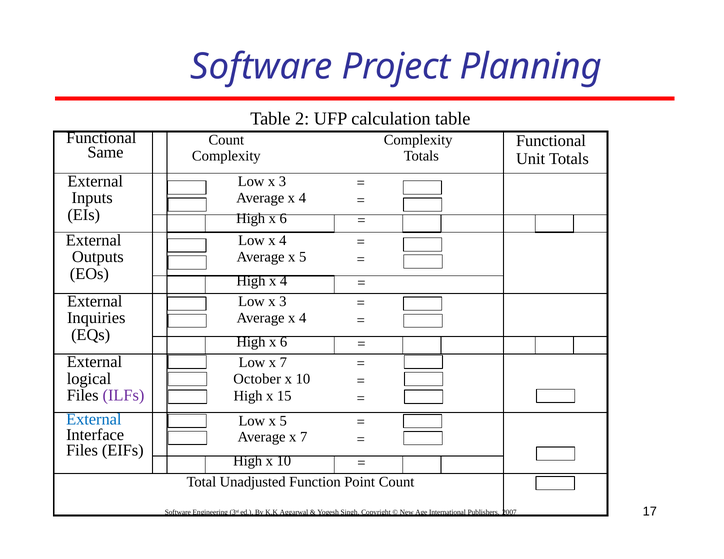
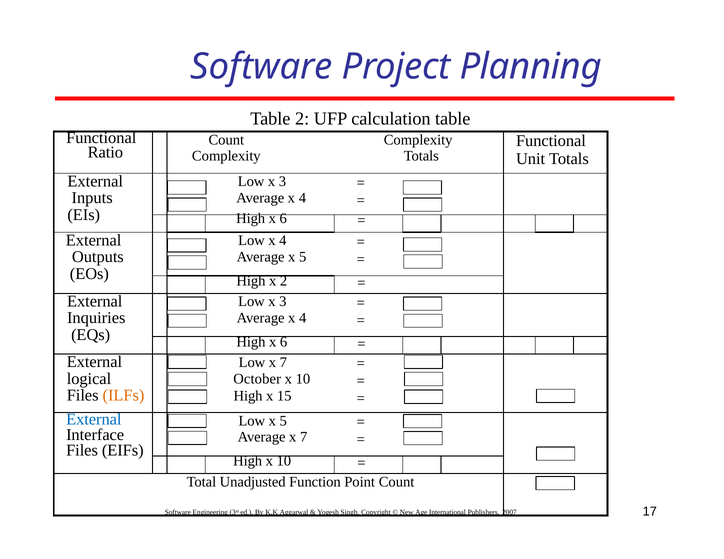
Same: Same -> Ratio
High x 4: 4 -> 2
ILFs colour: purple -> orange
